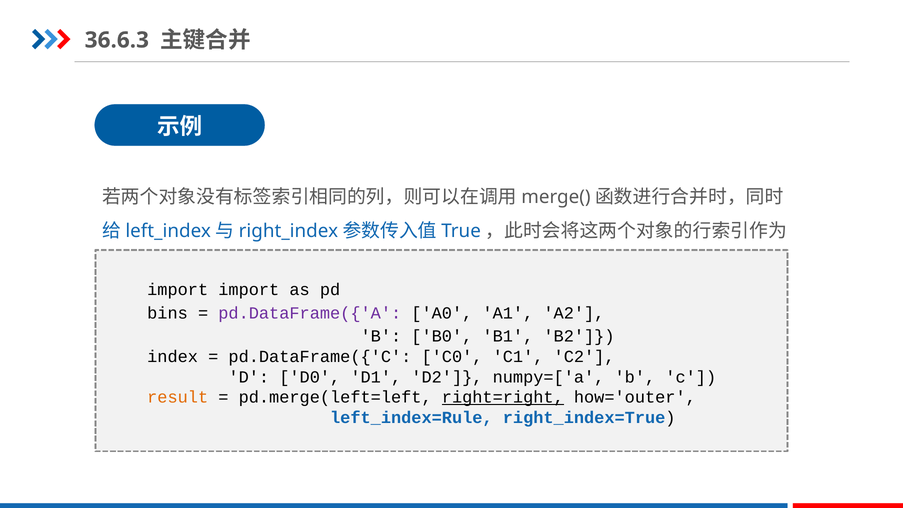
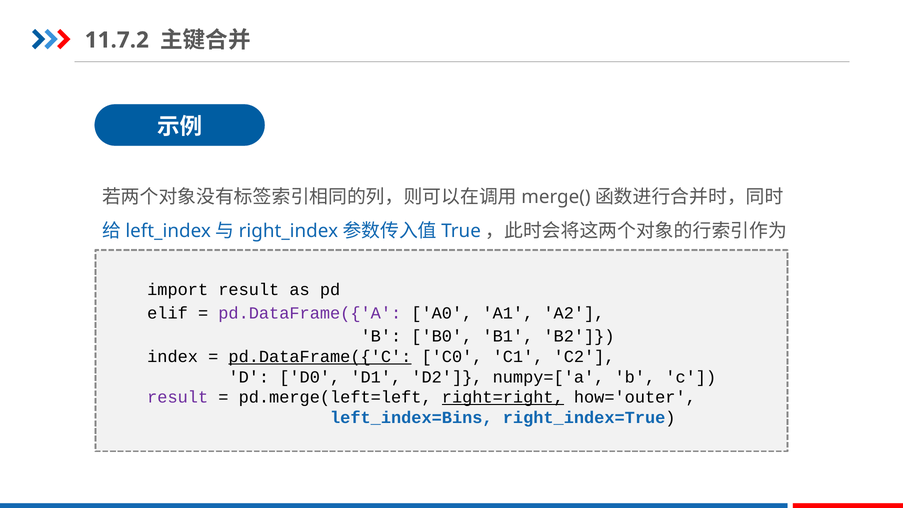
36.6.3: 36.6.3 -> 11.7.2
import import: import -> result
bins: bins -> elif
pd.DataFrame({'C underline: none -> present
result at (178, 397) colour: orange -> purple
left_index=Rule: left_index=Rule -> left_index=Bins
